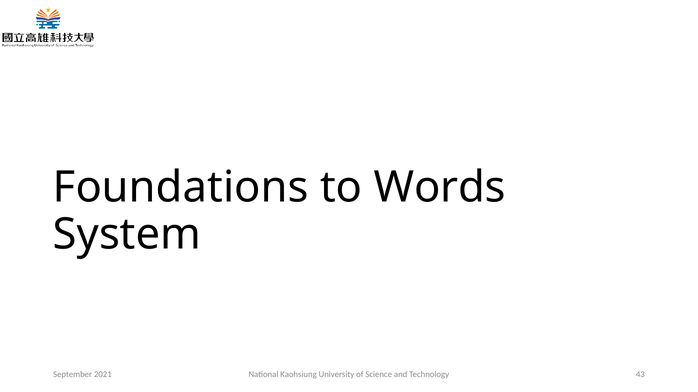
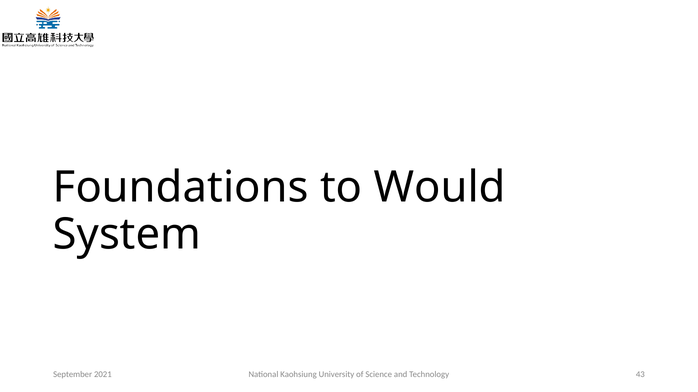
Words: Words -> Would
